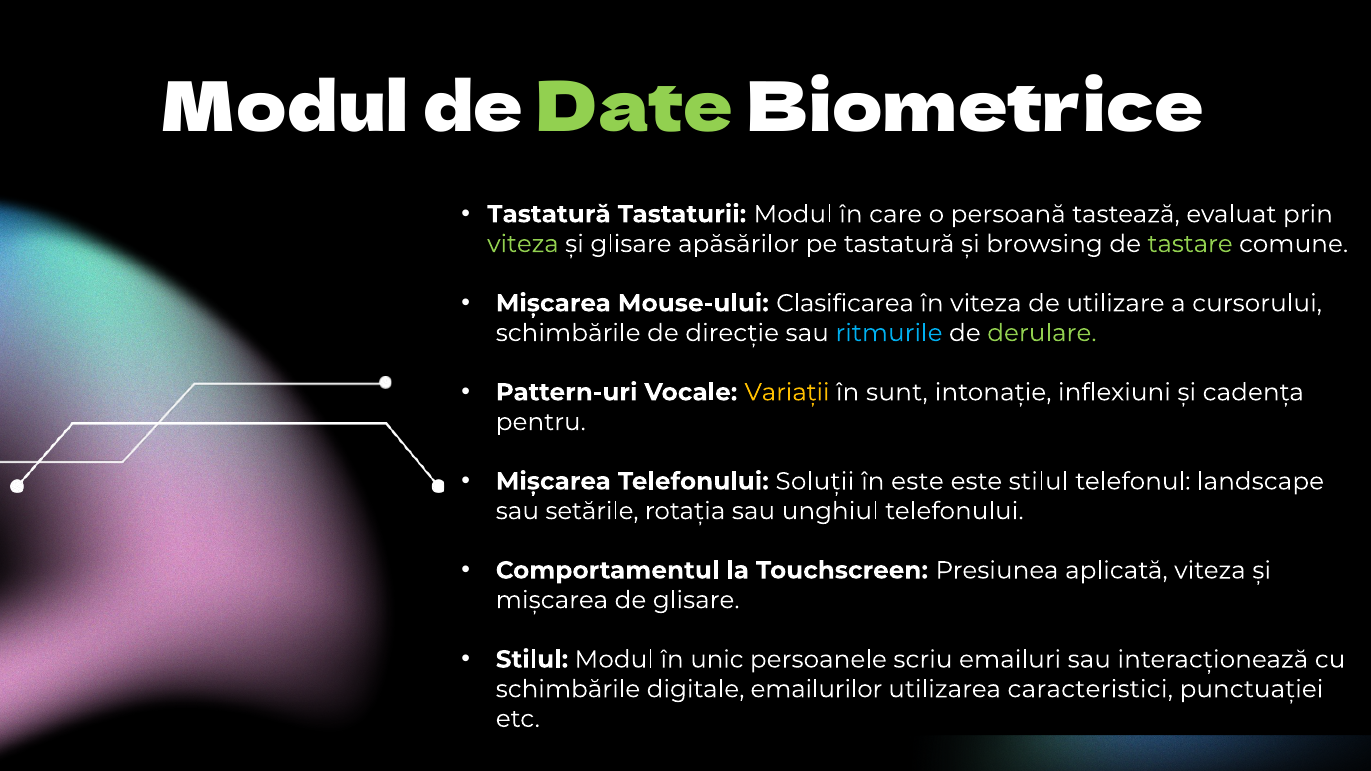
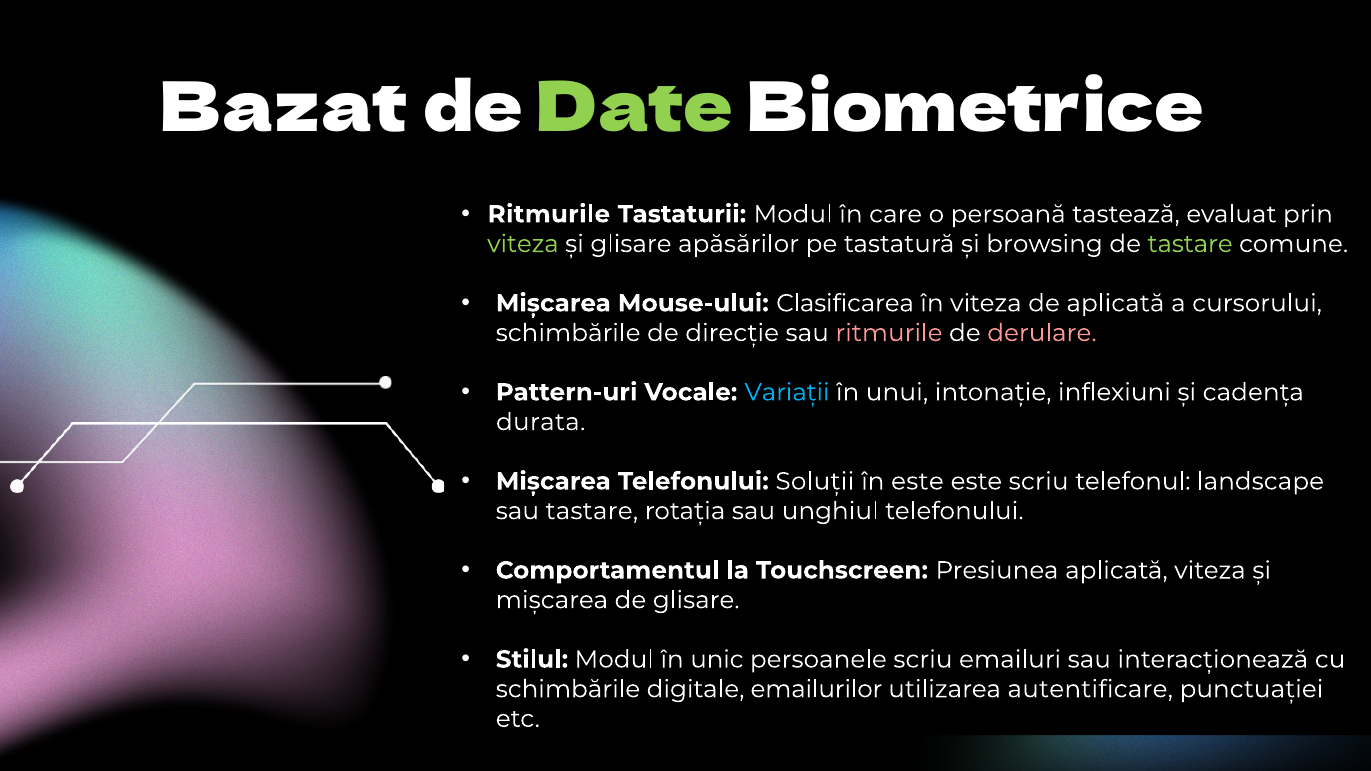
Modul at (284, 109): Modul -> Bazat
Tastatură at (549, 214): Tastatură -> Ritmurile
de utilizare: utilizare -> aplicată
ritmurile at (889, 333) colour: light blue -> pink
derulare colour: light green -> pink
Variații colour: yellow -> light blue
sunt: sunt -> unui
pentru: pentru -> durata
este stilul: stilul -> scriu
sau setările: setările -> tastare
caracteristici: caracteristici -> autentificare
